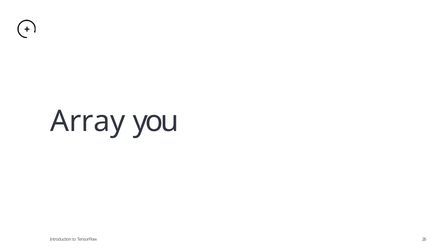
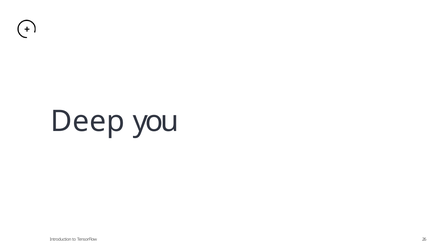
Array: Array -> Deep
